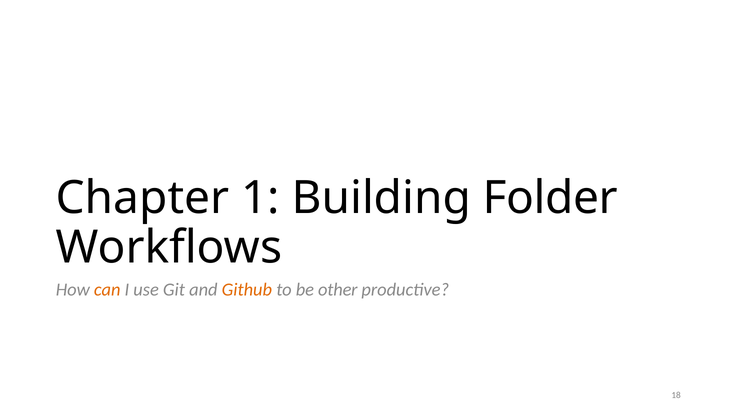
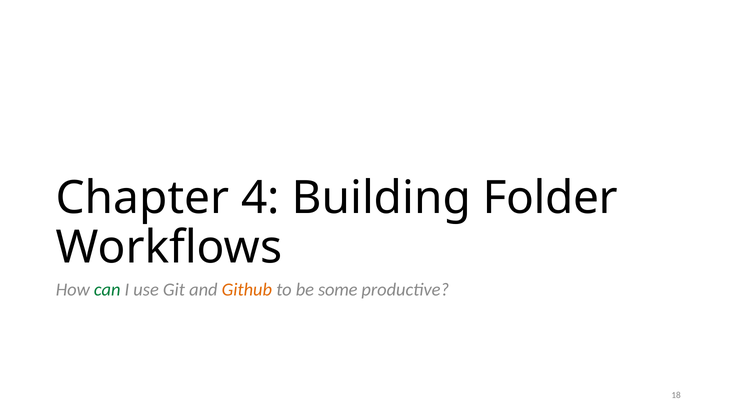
1: 1 -> 4
can colour: orange -> green
other: other -> some
